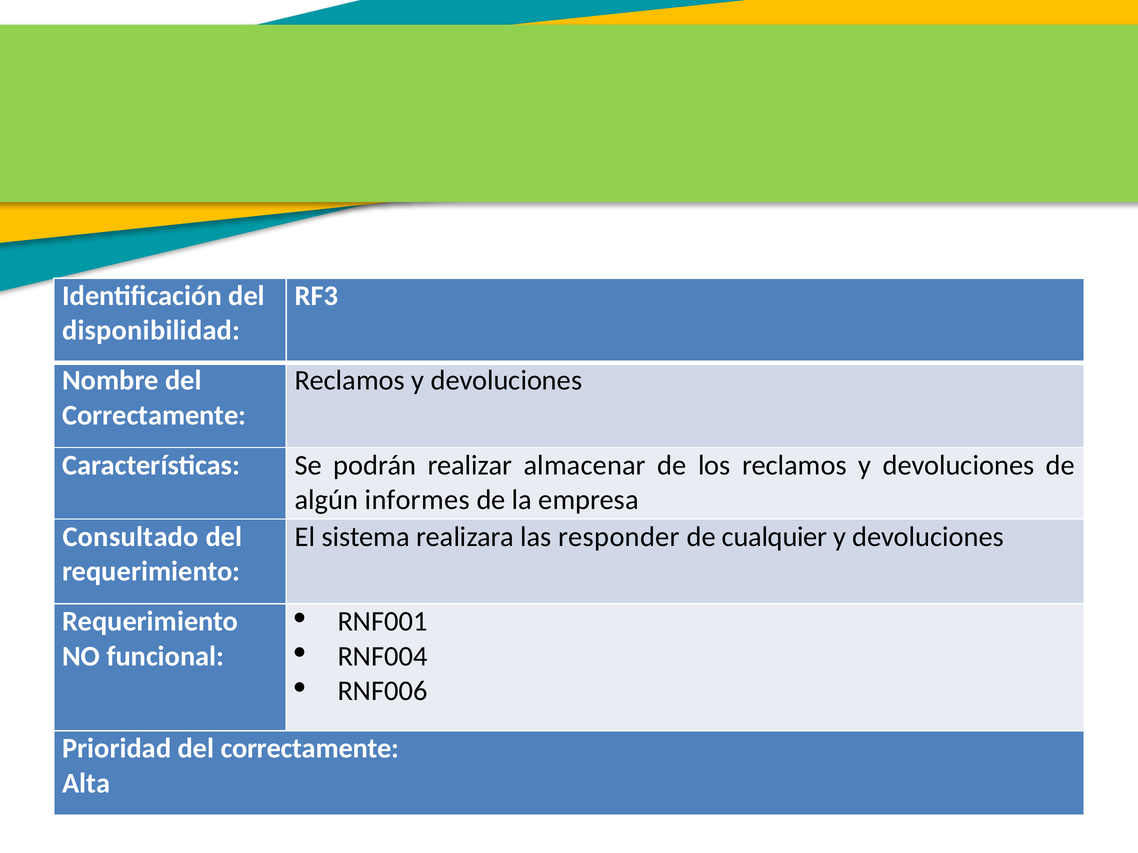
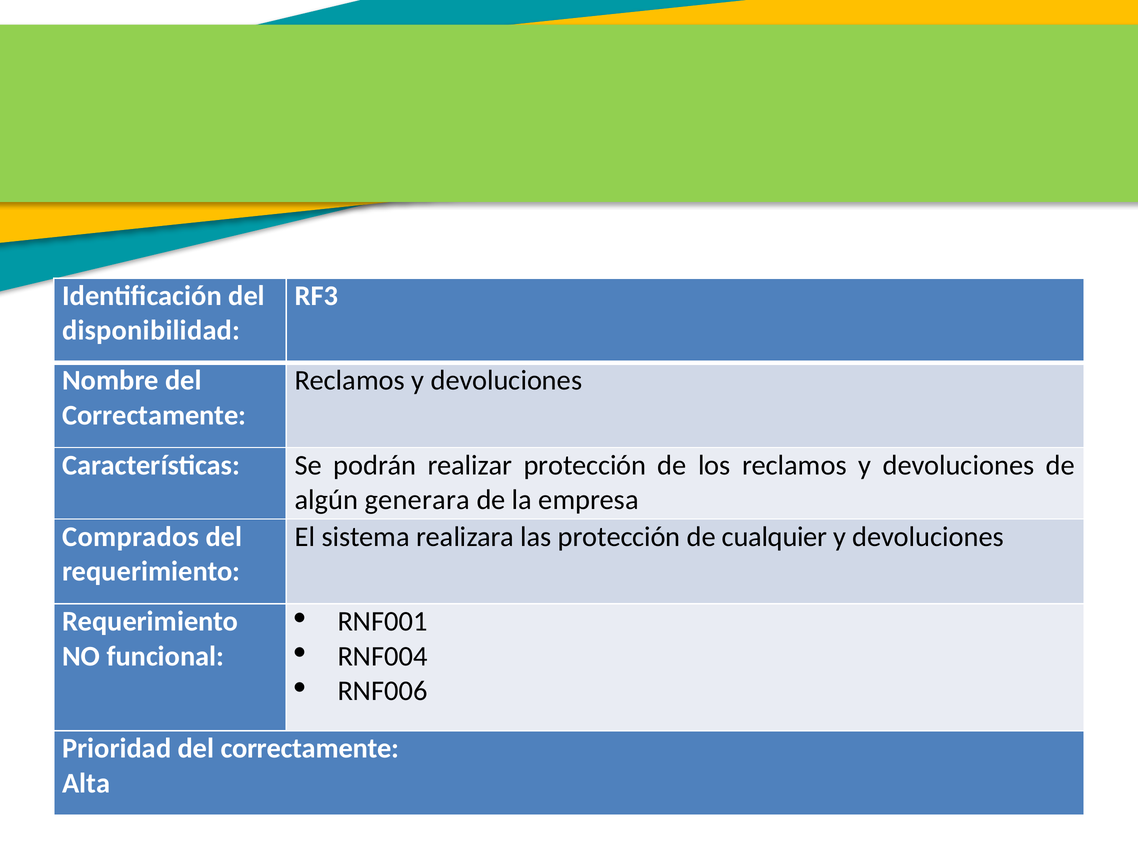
realizar almacenar: almacenar -> protección
informes: informes -> generara
Consultado: Consultado -> Comprados
las responder: responder -> protección
